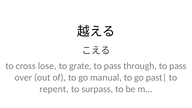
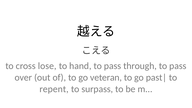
grate: grate -> hand
manual: manual -> veteran
